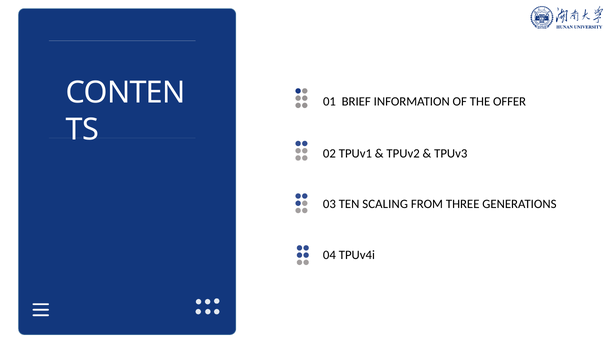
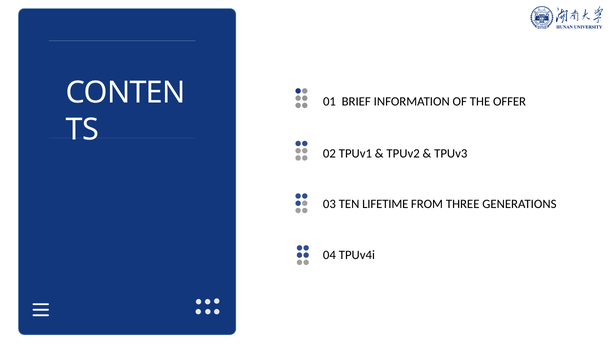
SCALING: SCALING -> LIFETIME
